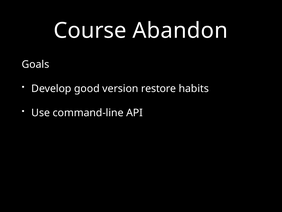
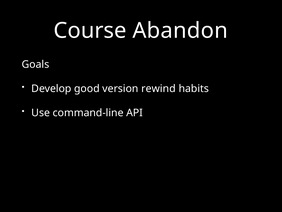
restore: restore -> rewind
